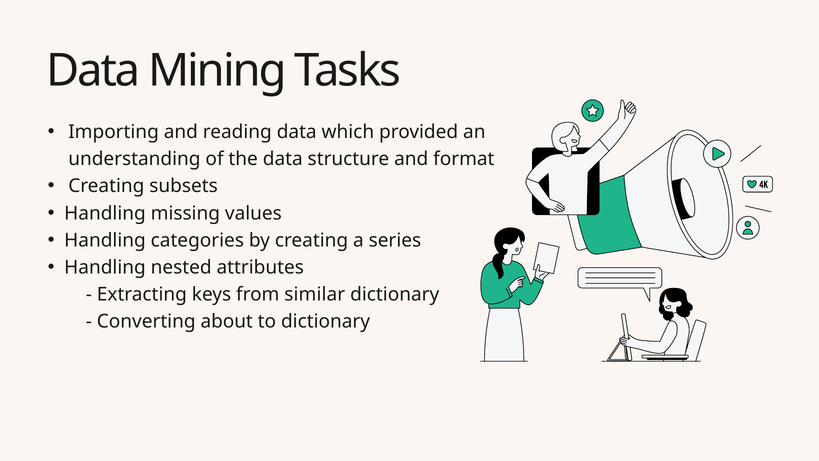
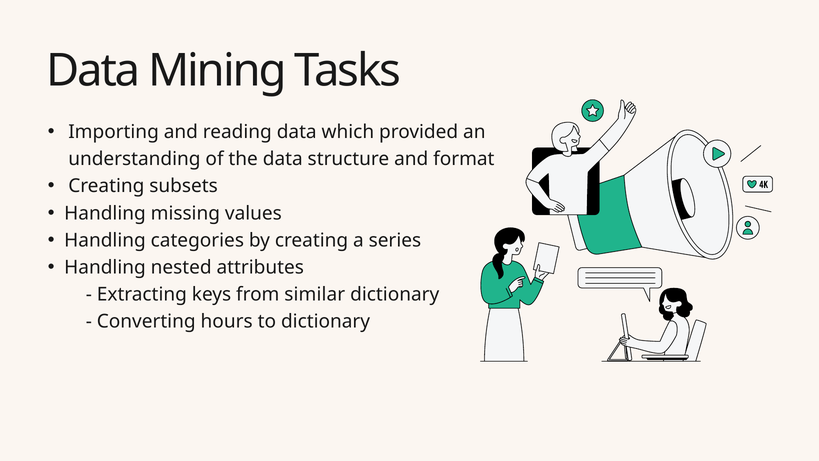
about: about -> hours
